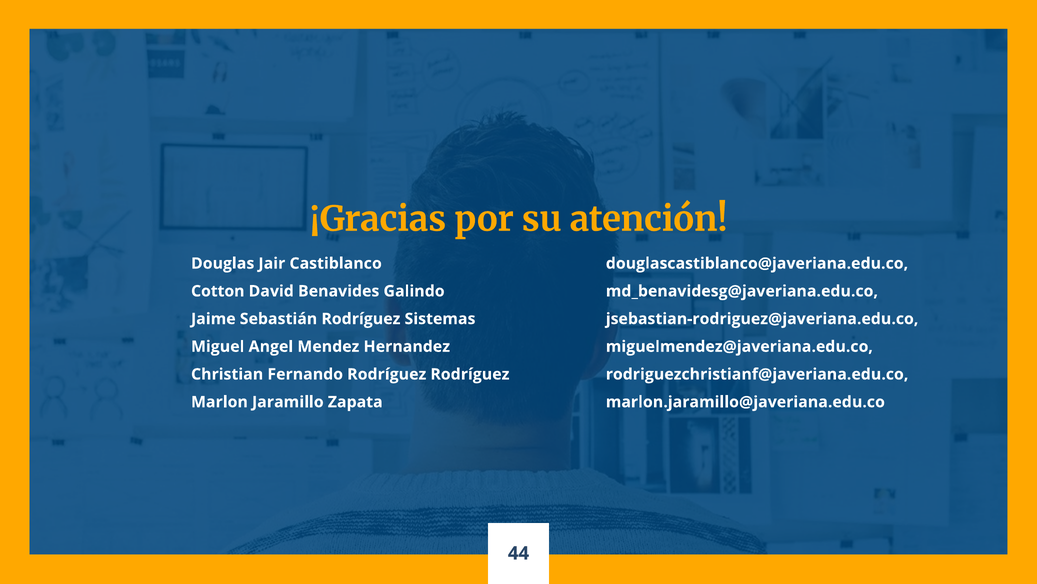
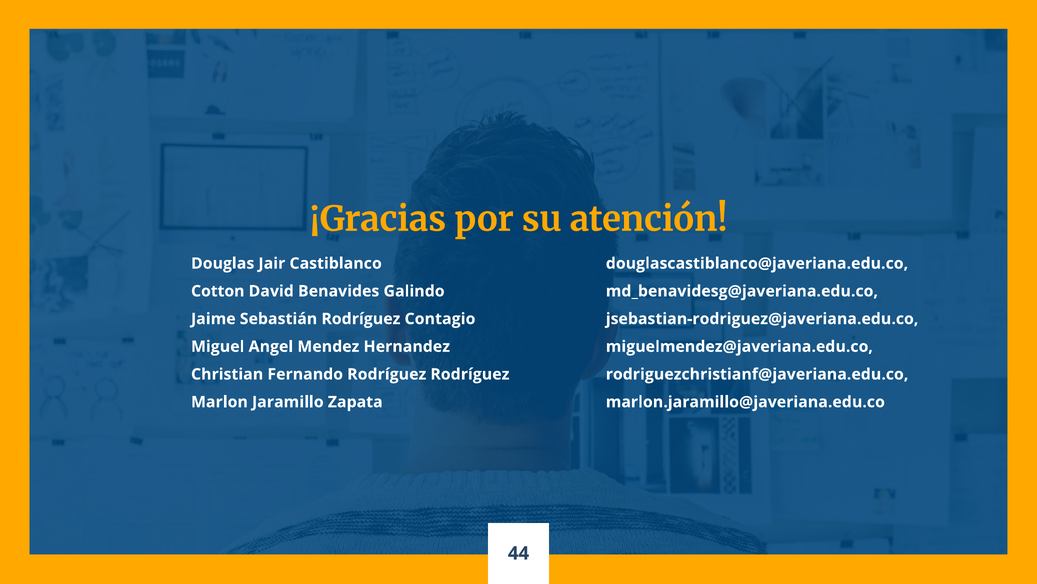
Sistemas: Sistemas -> Contagio
